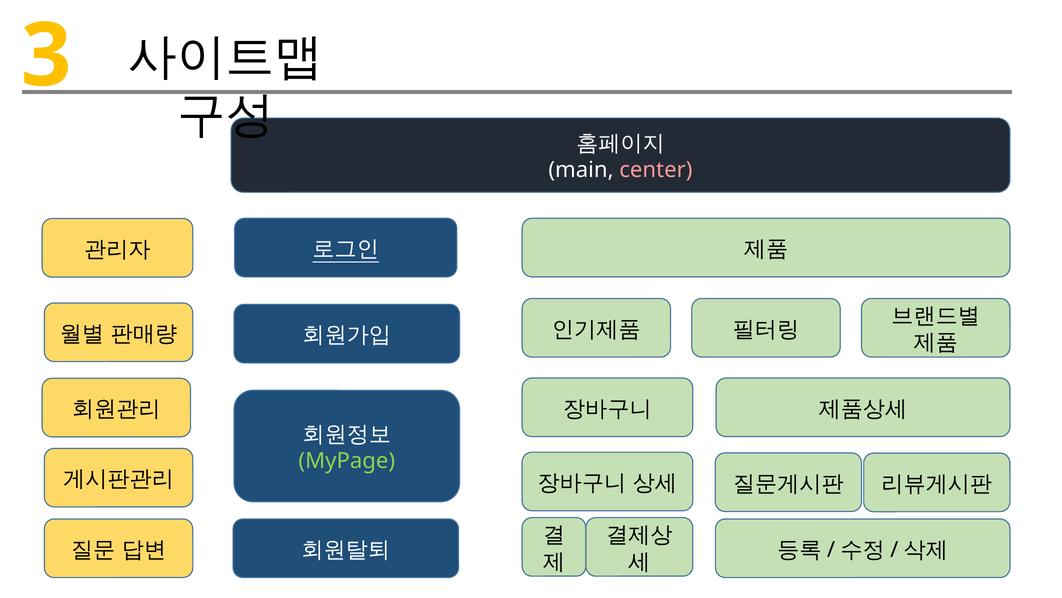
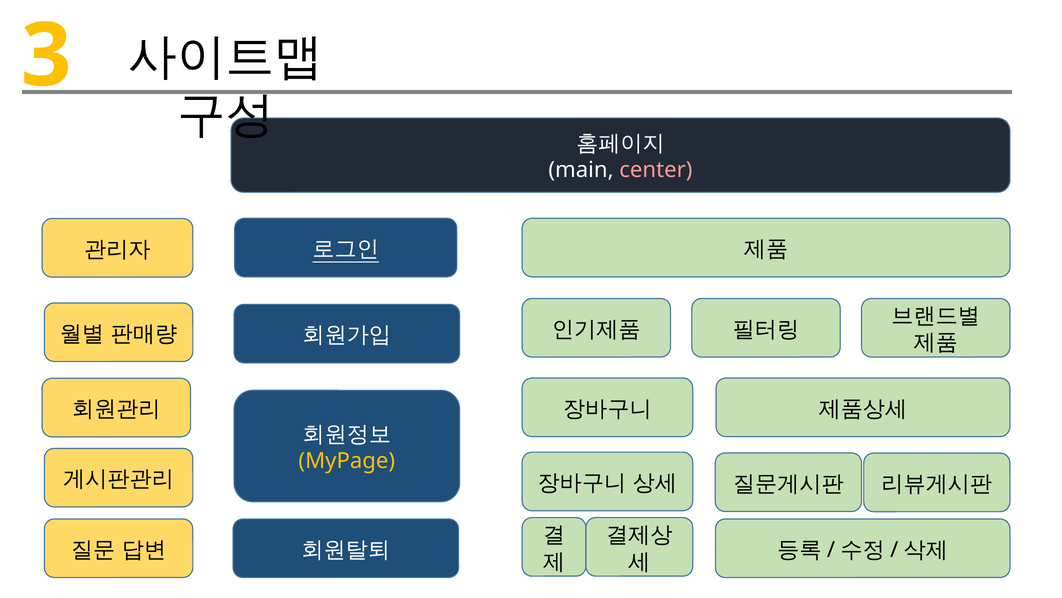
MyPage colour: light green -> yellow
